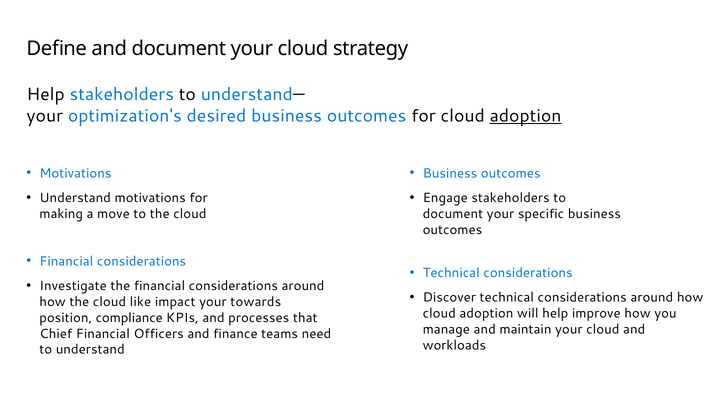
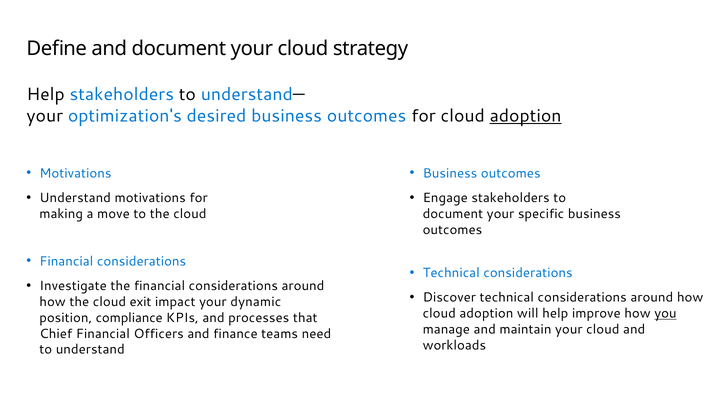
like: like -> exit
towards: towards -> dynamic
you underline: none -> present
